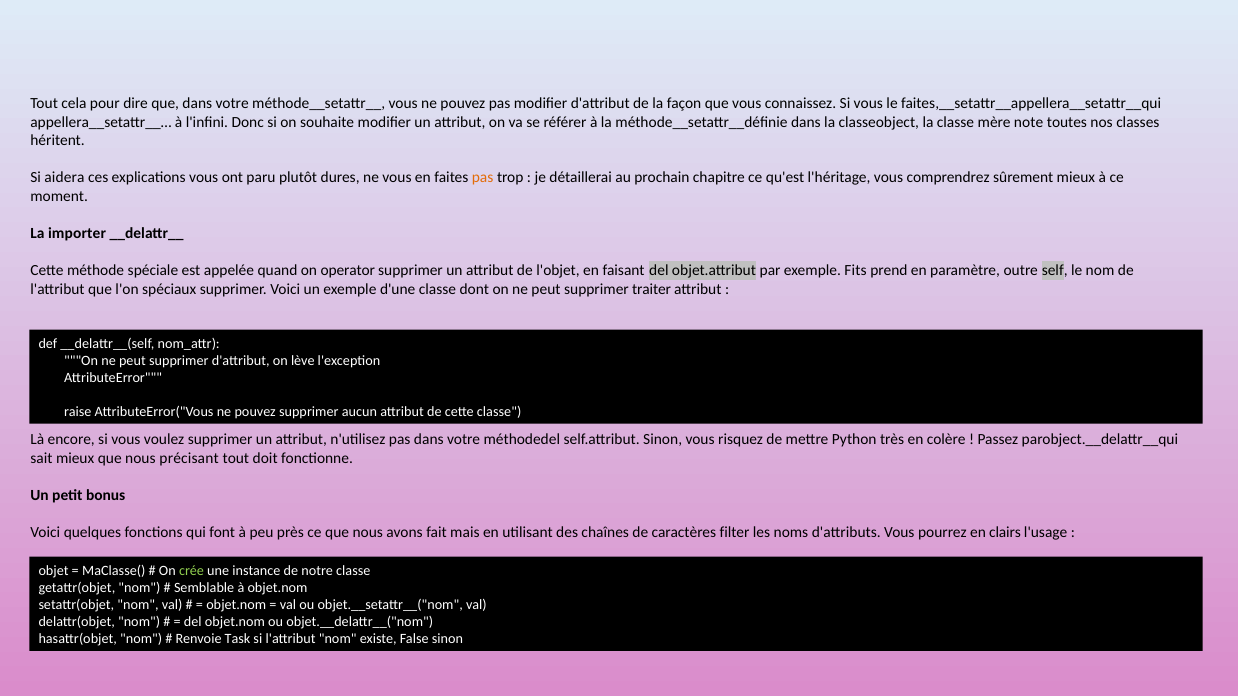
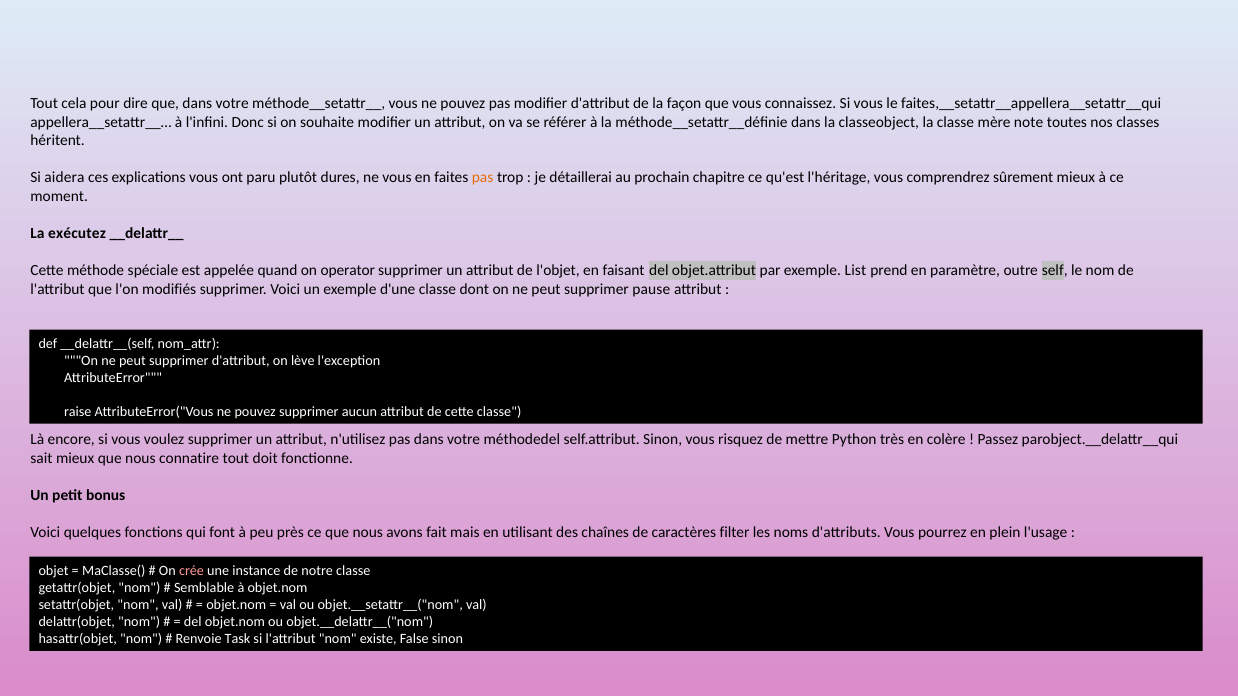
importer: importer -> exécutez
Fits: Fits -> List
spéciaux: spéciaux -> modifiés
traiter: traiter -> pause
précisant: précisant -> connatire
clairs: clairs -> plein
crée colour: light green -> pink
